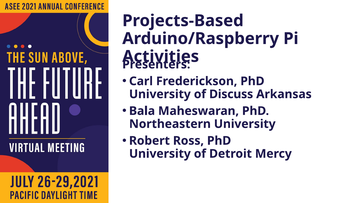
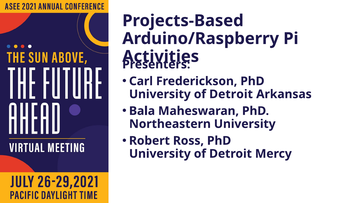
Discuss at (231, 94): Discuss -> Detroit
